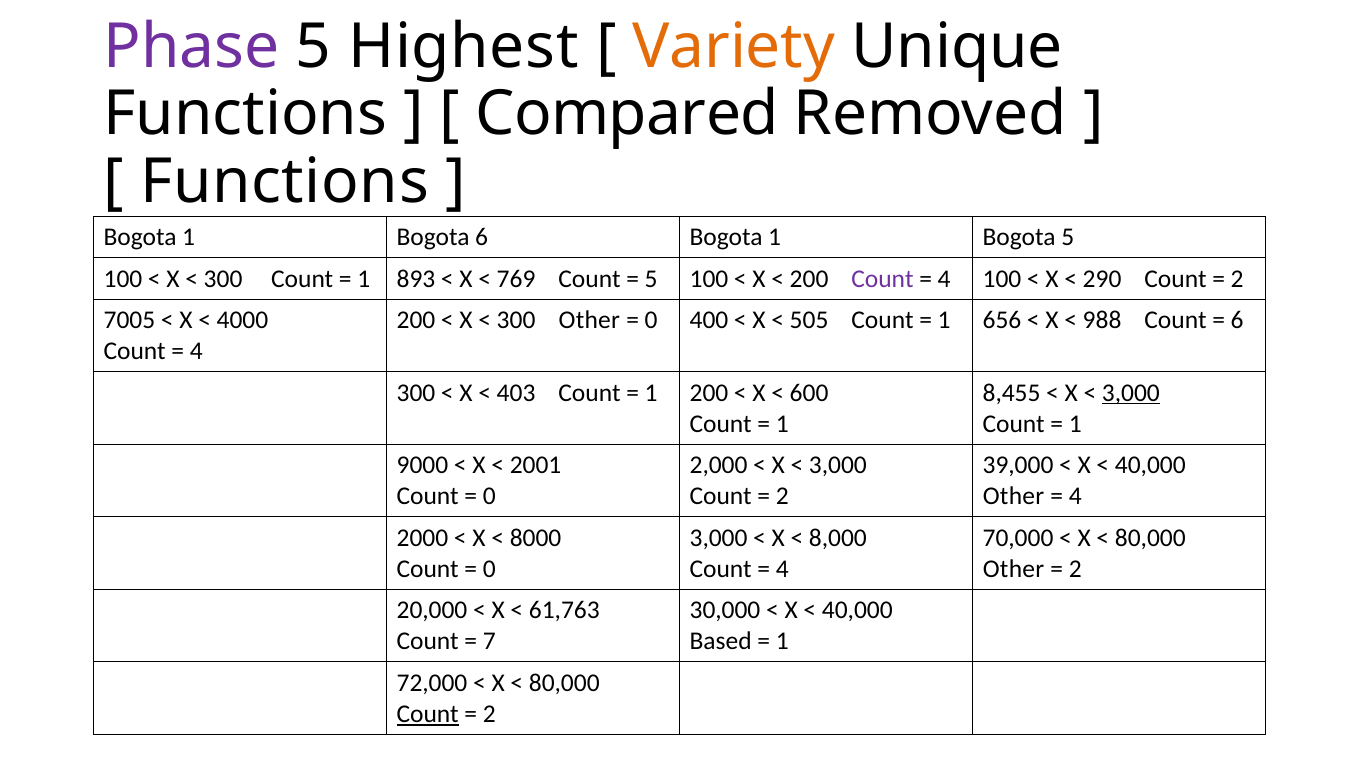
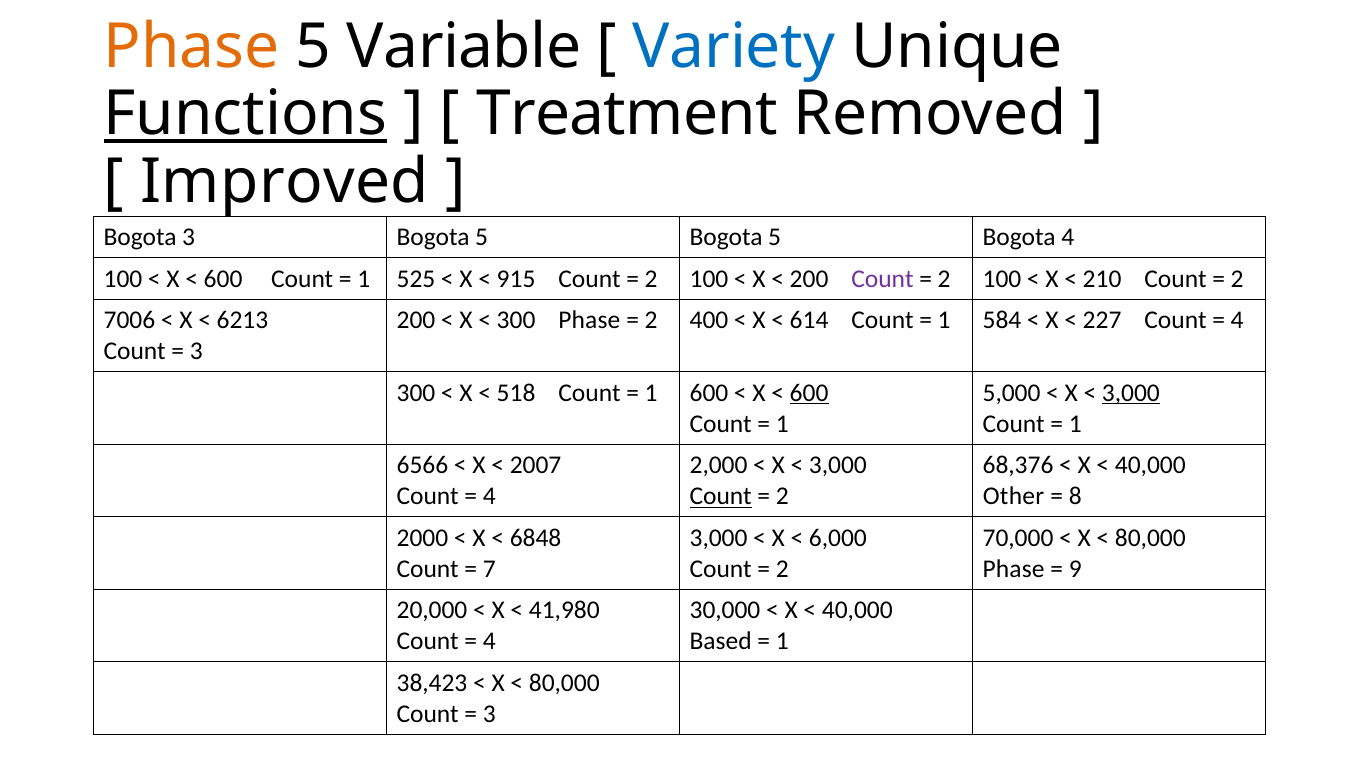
Phase at (192, 47) colour: purple -> orange
Highest: Highest -> Variable
Variety colour: orange -> blue
Functions at (245, 114) underline: none -> present
Compared: Compared -> Treatment
Functions at (285, 181): Functions -> Improved
1 at (189, 237): 1 -> 3
6 at (482, 237): 6 -> 5
1 at (775, 237): 1 -> 5
Bogota 5: 5 -> 4
300 at (223, 279): 300 -> 600
893: 893 -> 525
769: 769 -> 915
5 at (651, 279): 5 -> 2
4 at (944, 279): 4 -> 2
290: 290 -> 210
7005: 7005 -> 7006
4000: 4000 -> 6213
300 Other: Other -> Phase
0 at (651, 320): 0 -> 2
505: 505 -> 614
656: 656 -> 584
988: 988 -> 227
6 at (1237, 320): 6 -> 4
4 at (196, 351): 4 -> 3
403: 403 -> 518
1 200: 200 -> 600
600 at (809, 392) underline: none -> present
8,455: 8,455 -> 5,000
9000: 9000 -> 6566
2001: 2001 -> 2007
39,000: 39,000 -> 68,376
0 at (489, 496): 0 -> 4
Count at (721, 496) underline: none -> present
4 at (1075, 496): 4 -> 8
8000: 8000 -> 6848
8,000: 8,000 -> 6,000
0 at (489, 568): 0 -> 7
4 at (782, 568): 4 -> 2
Other at (1014, 568): Other -> Phase
2 at (1075, 568): 2 -> 9
61,763: 61,763 -> 41,980
7 at (489, 641): 7 -> 4
72,000: 72,000 -> 38,423
Count at (428, 713) underline: present -> none
2 at (489, 713): 2 -> 3
